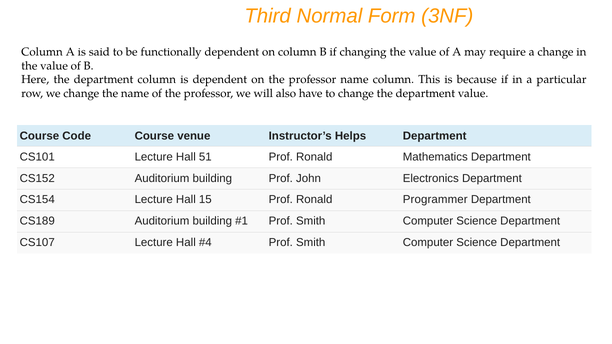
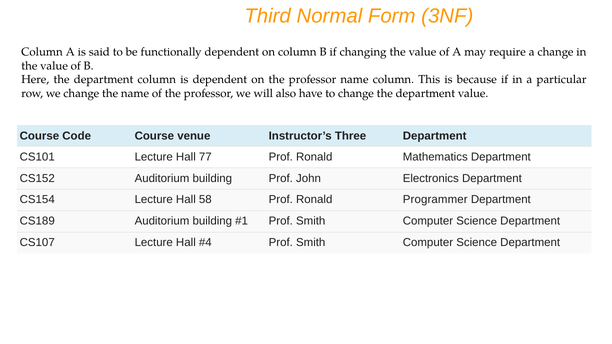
Helps: Helps -> Three
51: 51 -> 77
15: 15 -> 58
